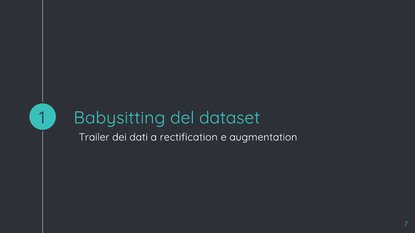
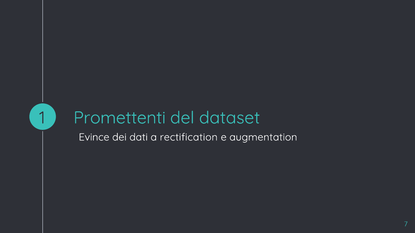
Babysitting: Babysitting -> Promettenti
Trailer: Trailer -> Evince
